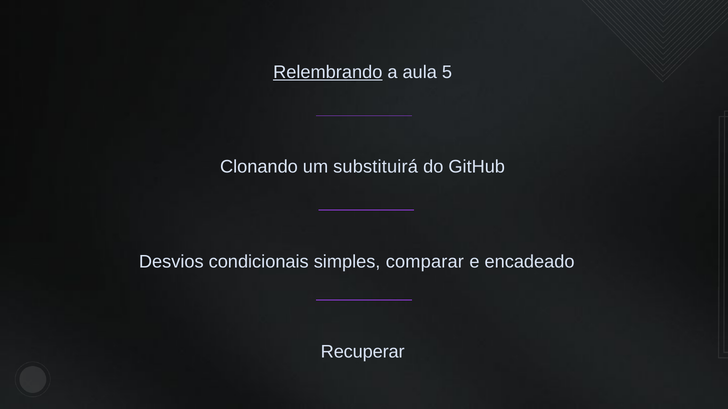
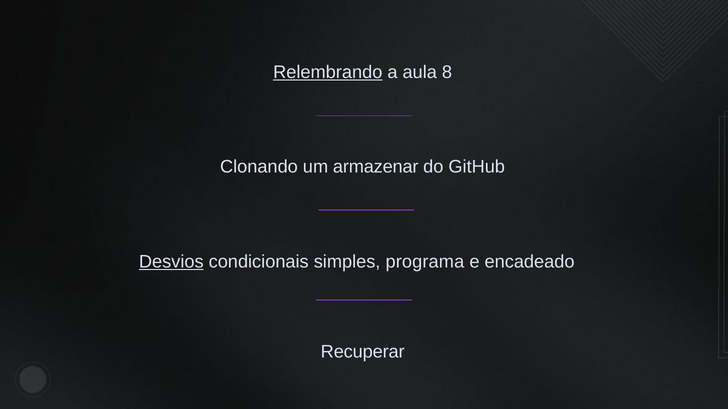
5: 5 -> 8
substituirá: substituirá -> armazenar
Desvios underline: none -> present
comparar: comparar -> programa
